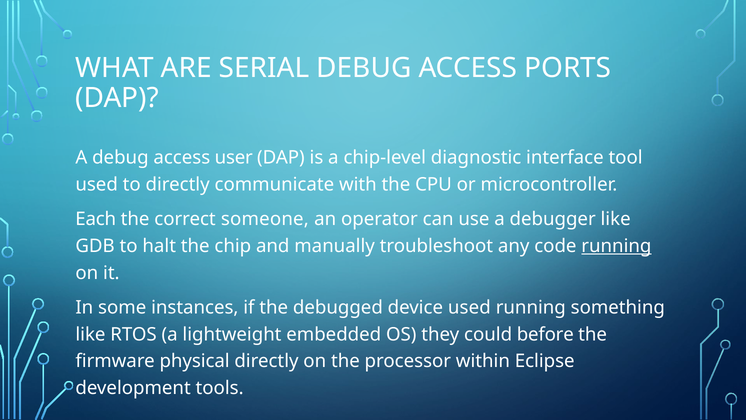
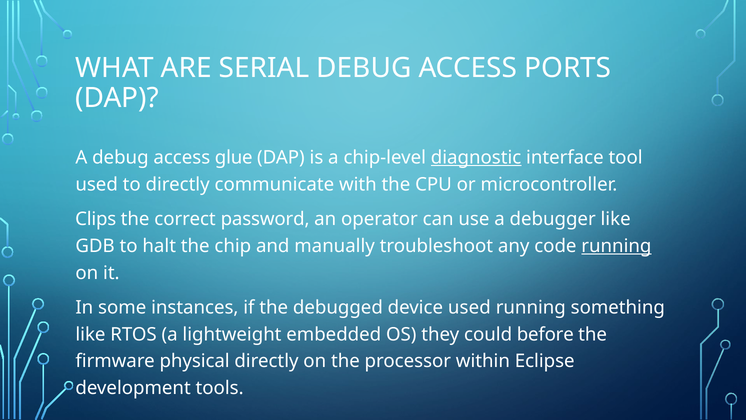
user: user -> glue
diagnostic underline: none -> present
Each: Each -> Clips
someone: someone -> password
